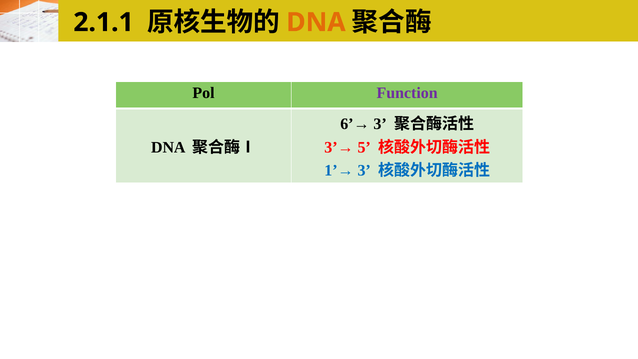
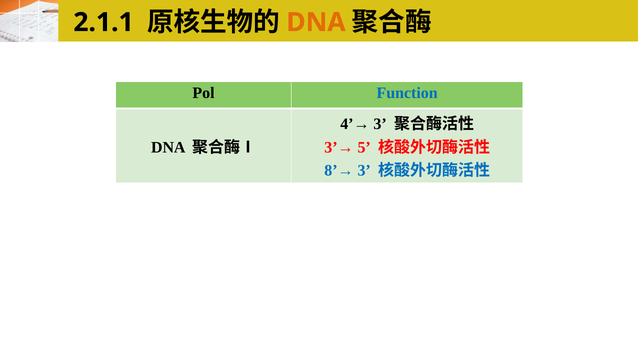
Function colour: purple -> blue
6’→: 6’→ -> 4’→
1’→: 1’→ -> 8’→
